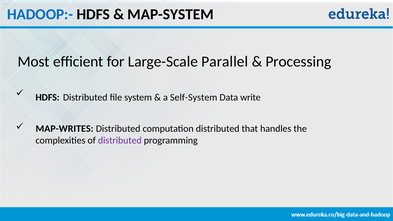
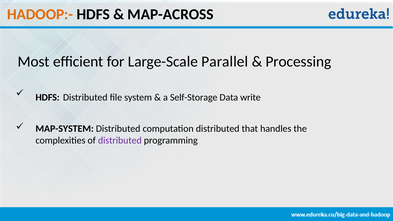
HADOOP:- colour: blue -> orange
MAP-SYSTEM: MAP-SYSTEM -> MAP-ACROSS
Self-System: Self-System -> Self-Storage
MAP-WRITES: MAP-WRITES -> MAP-SYSTEM
